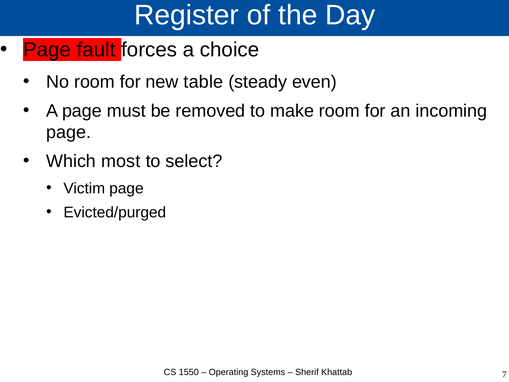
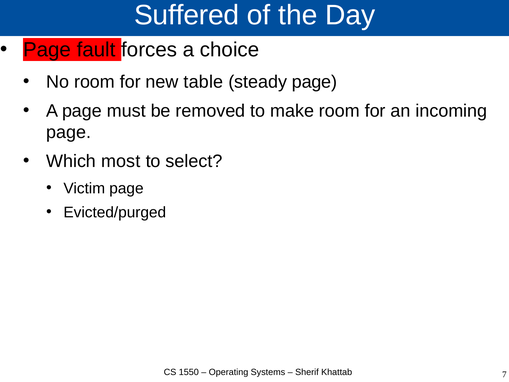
Register: Register -> Suffered
steady even: even -> page
